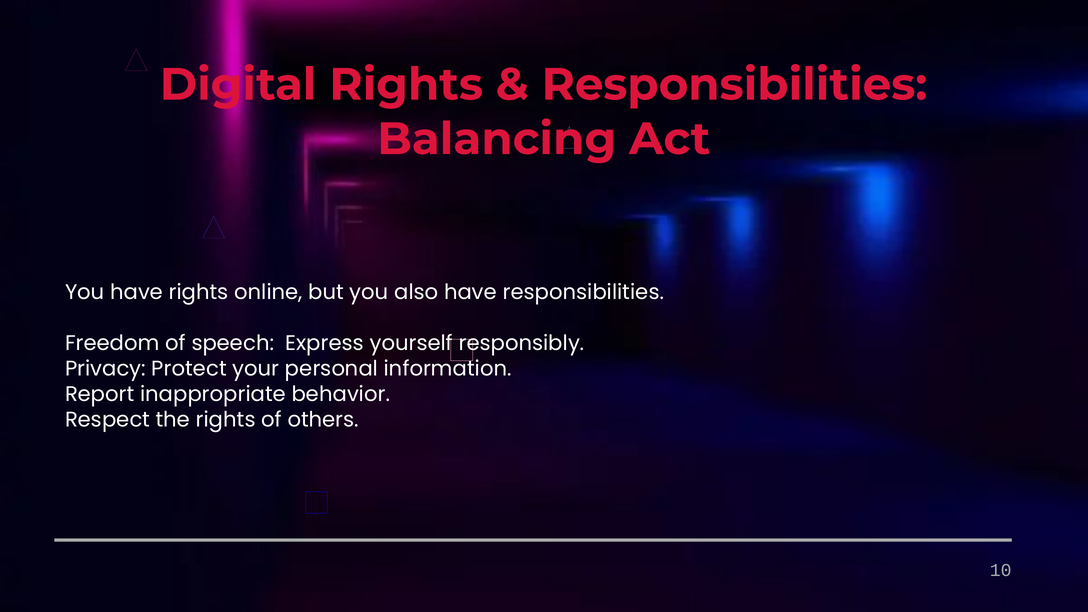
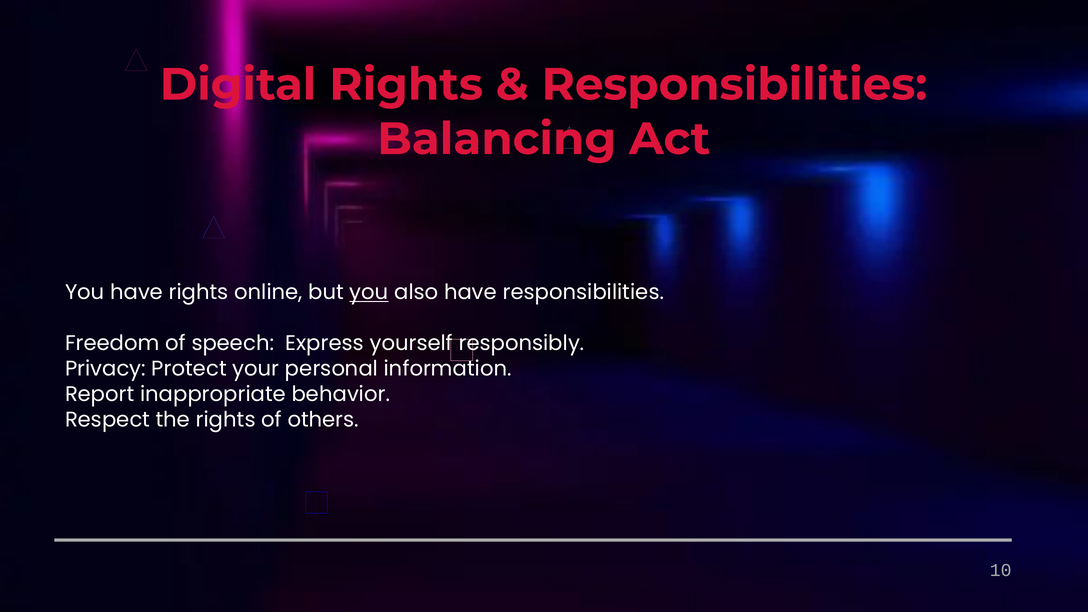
you at (369, 293) underline: none -> present
